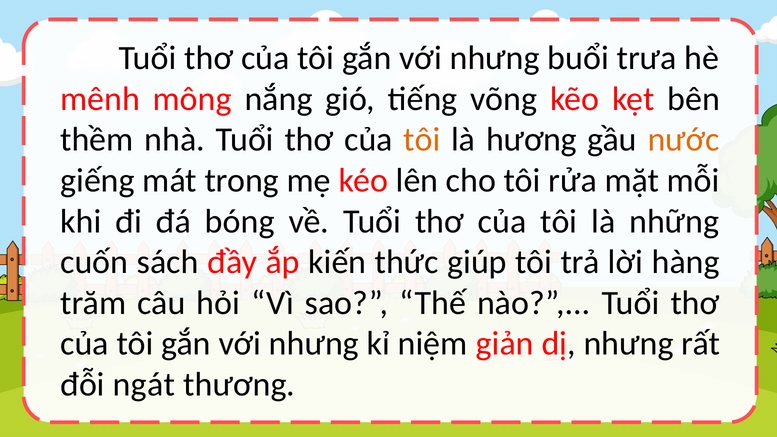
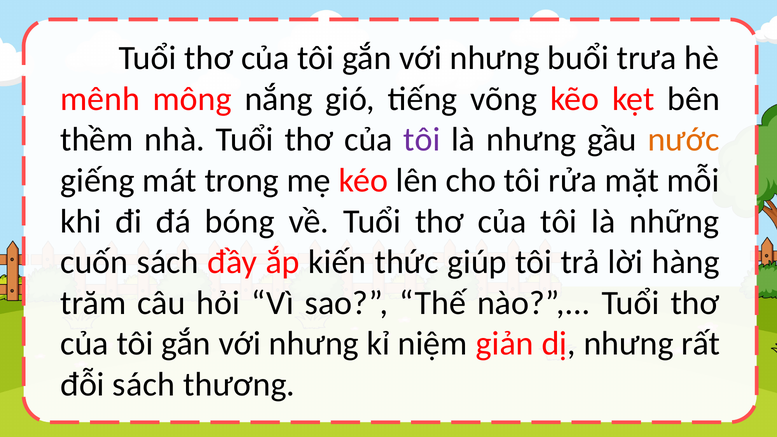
tôi at (422, 140) colour: orange -> purple
là hương: hương -> nhưng
đỗi ngát: ngát -> sách
